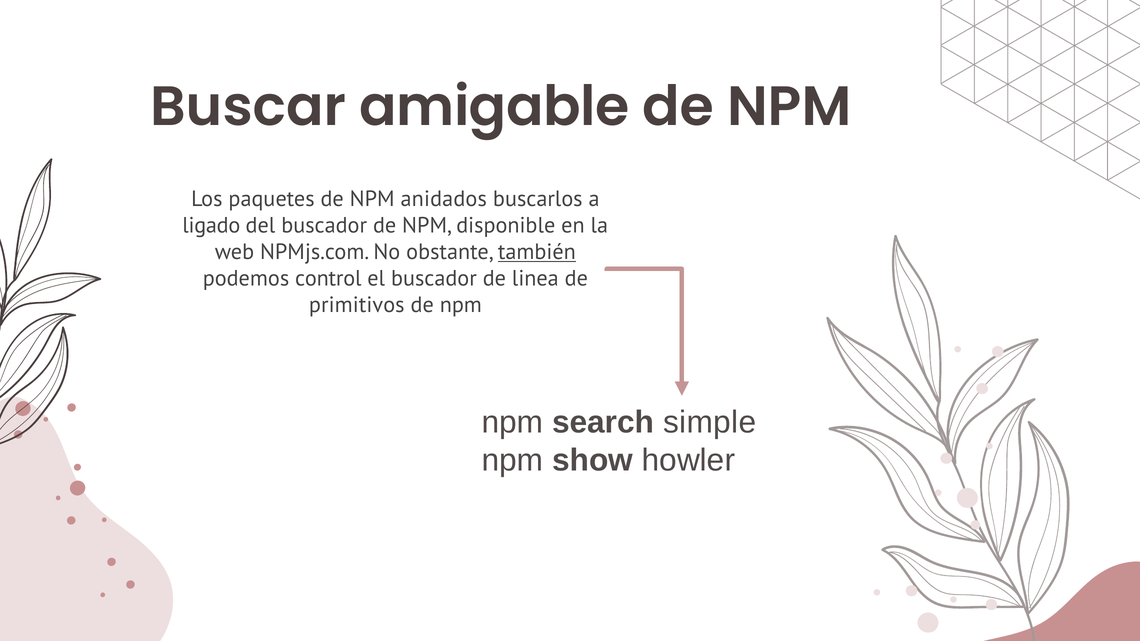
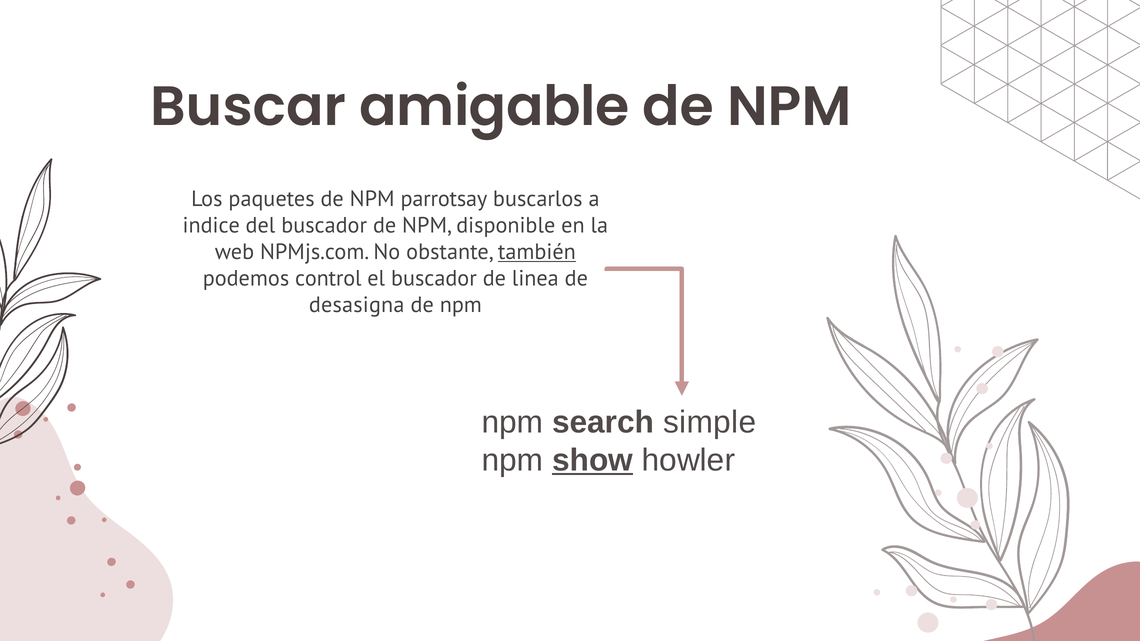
anidados: anidados -> parrotsay
ligado: ligado -> indice
primitivos: primitivos -> desasigna
show underline: none -> present
